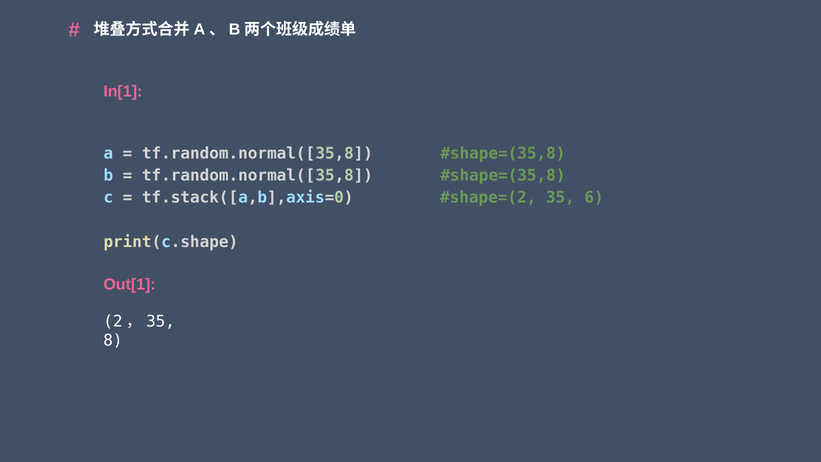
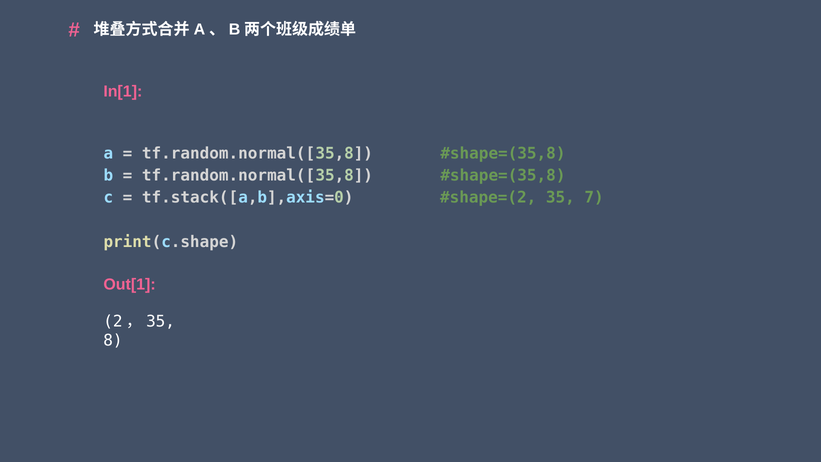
6: 6 -> 7
